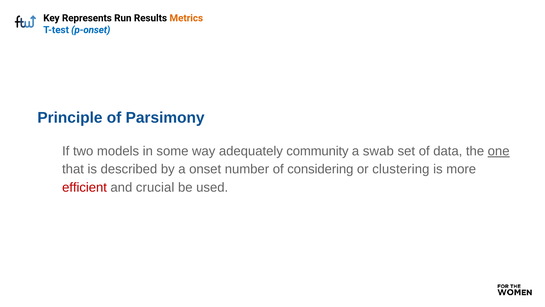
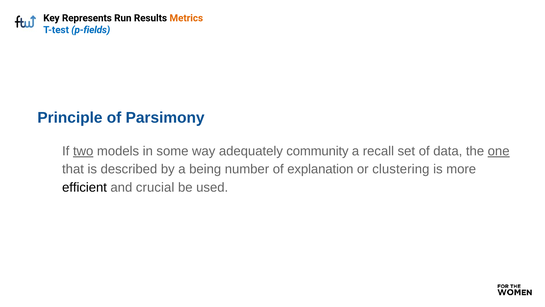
p-onset: p-onset -> p-fields
two underline: none -> present
swab: swab -> recall
onset: onset -> being
considering: considering -> explanation
efficient colour: red -> black
